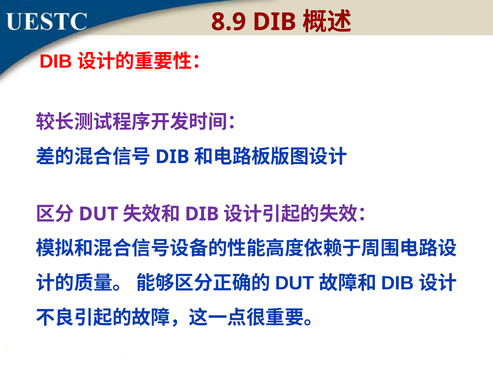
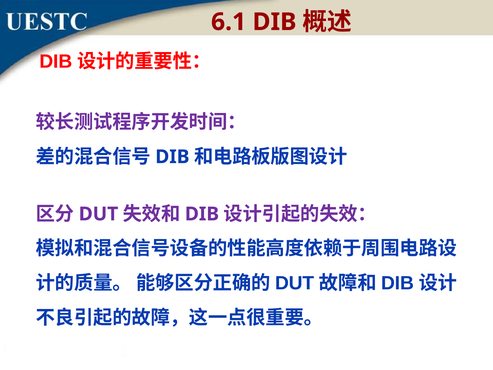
8.9: 8.9 -> 6.1
